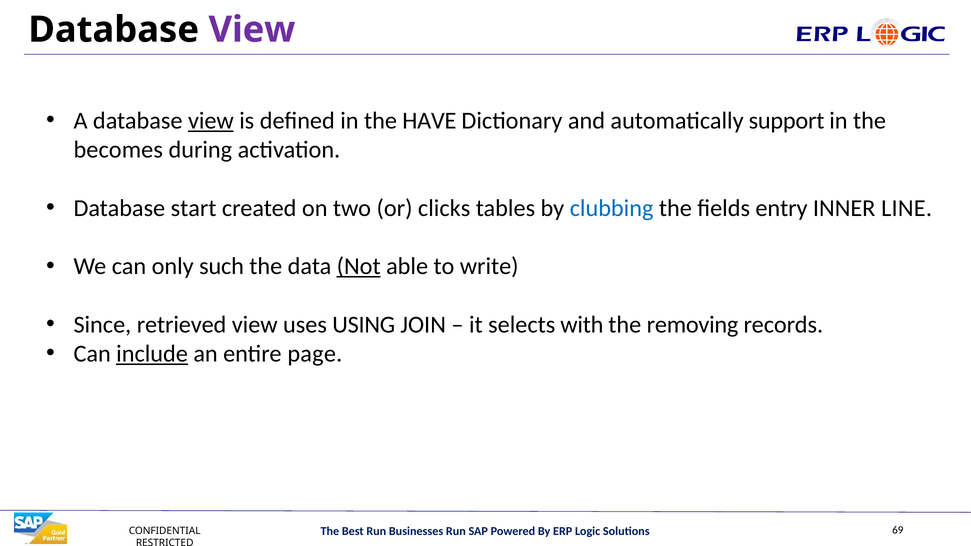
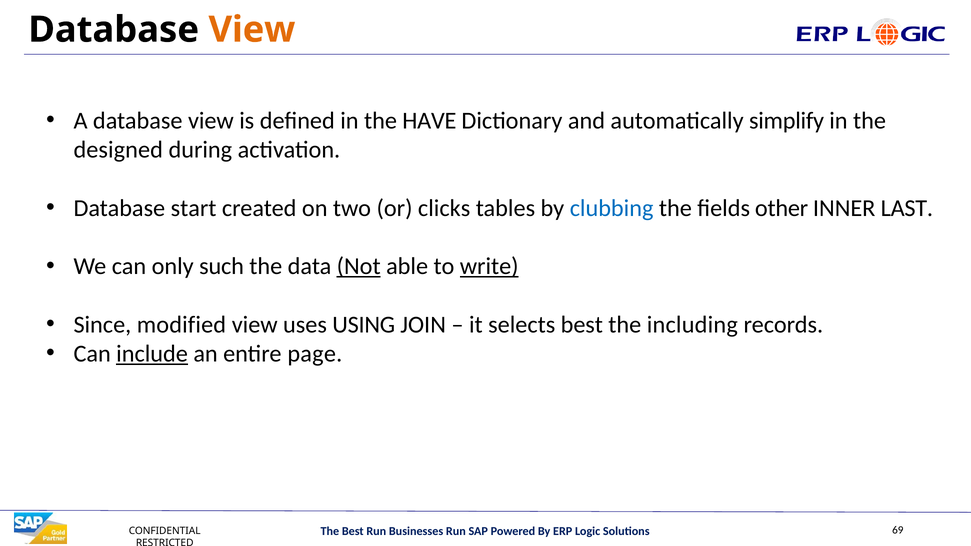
View at (252, 30) colour: purple -> orange
view at (211, 121) underline: present -> none
support: support -> simplify
becomes: becomes -> designed
entry: entry -> other
LINE: LINE -> LAST
write underline: none -> present
retrieved: retrieved -> modified
selects with: with -> best
removing: removing -> including
